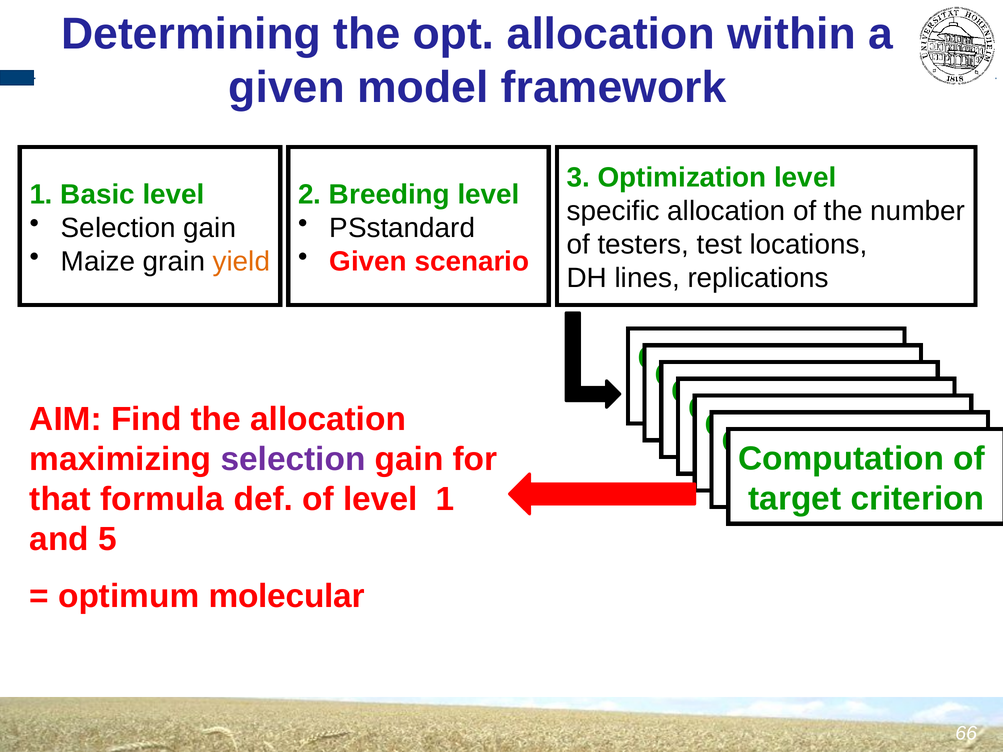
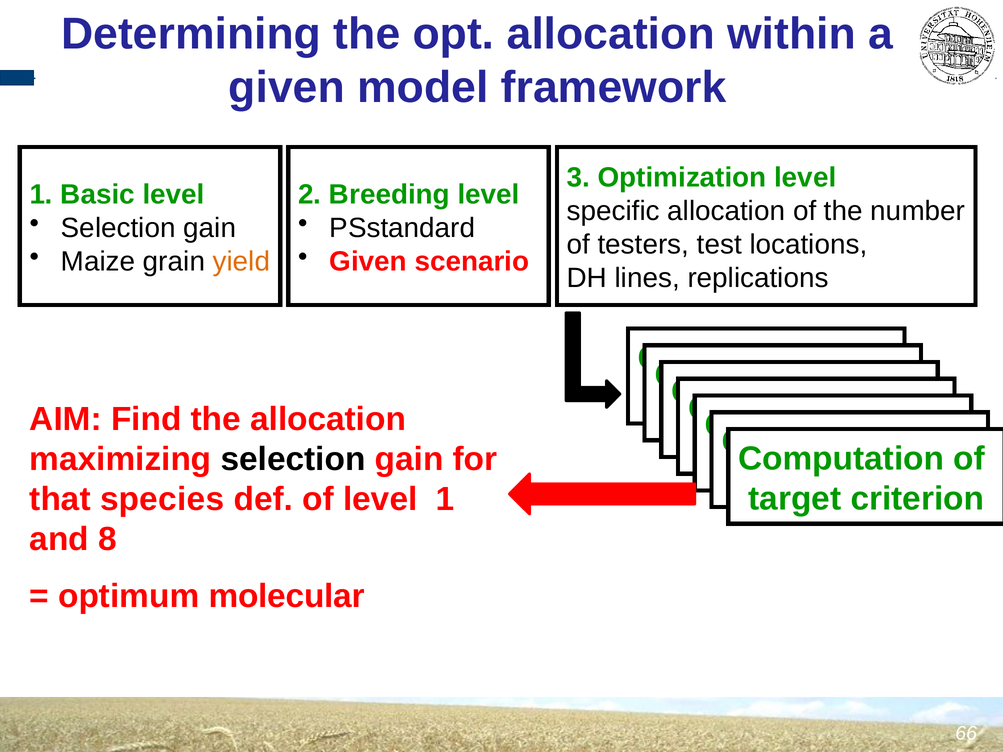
selection at (293, 459) colour: purple -> black
formula: formula -> species
5: 5 -> 8
